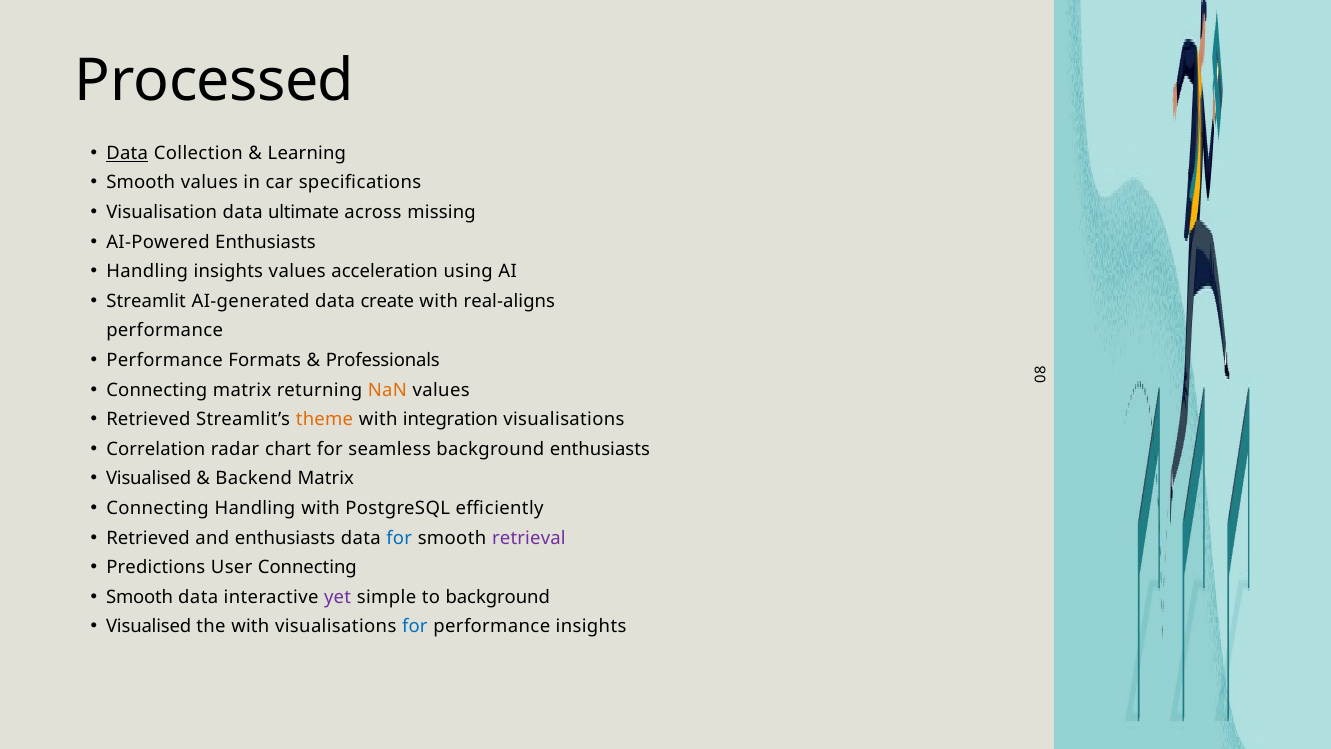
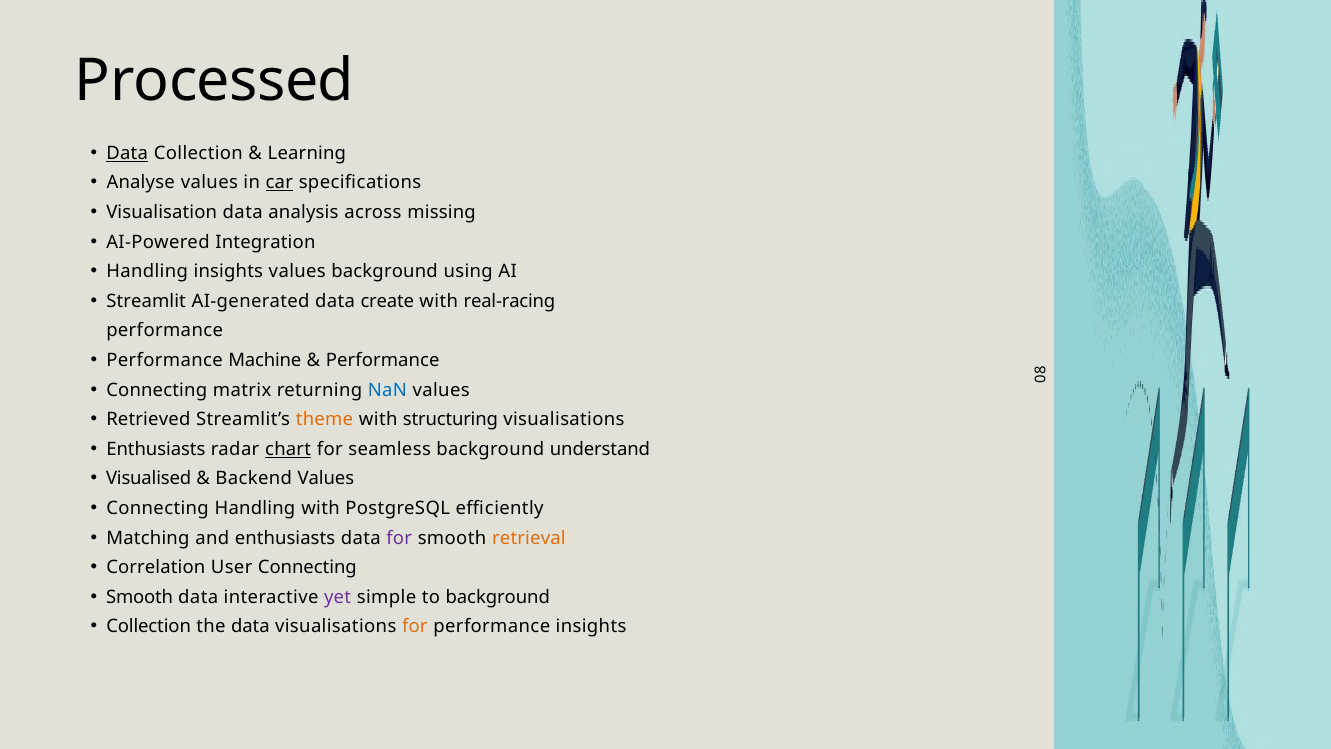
Smooth at (141, 183): Smooth -> Analyse
car underline: none -> present
ultimate: ultimate -> analysis
AI-Powered Enthusiasts: Enthusiasts -> Integration
values acceleration: acceleration -> background
real-aligns: real-aligns -> real-racing
Formats: Formats -> Machine
Professionals at (383, 360): Professionals -> Performance
NaN colour: orange -> blue
integration: integration -> structuring
Correlation at (156, 449): Correlation -> Enthusiasts
chart underline: none -> present
background enthusiasts: enthusiasts -> understand
Backend Matrix: Matrix -> Values
Retrieved at (148, 538): Retrieved -> Matching
for at (399, 538) colour: blue -> purple
retrieval colour: purple -> orange
Predictions: Predictions -> Correlation
Visualised at (149, 626): Visualised -> Collection
the with: with -> data
for at (415, 626) colour: blue -> orange
